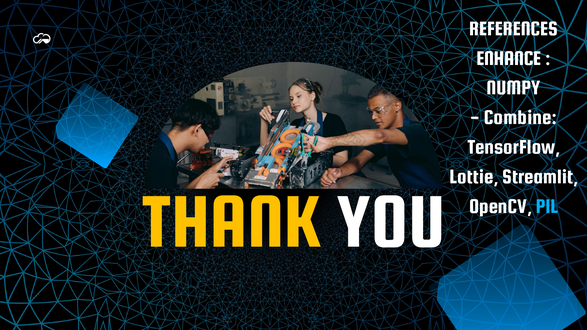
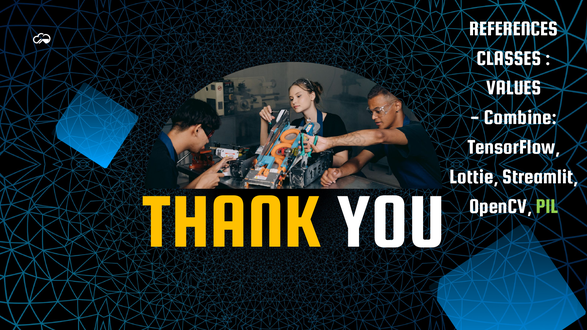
ENHANCE: ENHANCE -> CLASSES
NUMPY: NUMPY -> VALUES
PIL colour: light blue -> light green
